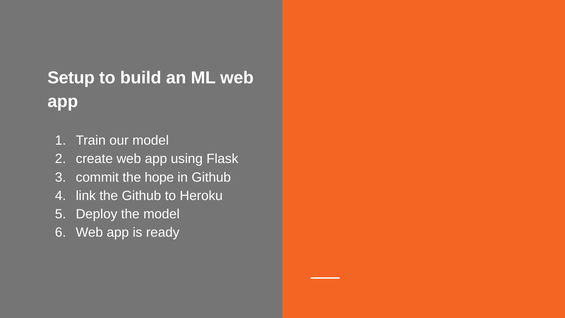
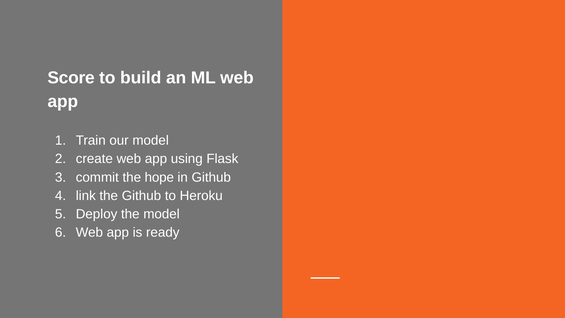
Setup: Setup -> Score
